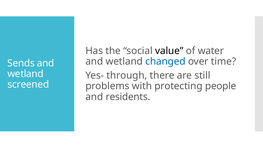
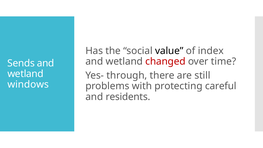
water: water -> index
changed colour: blue -> red
screened: screened -> windows
people: people -> careful
